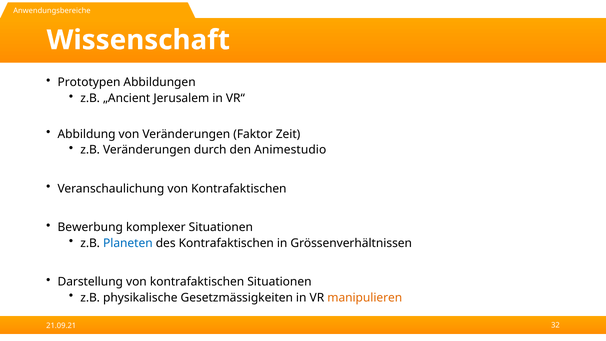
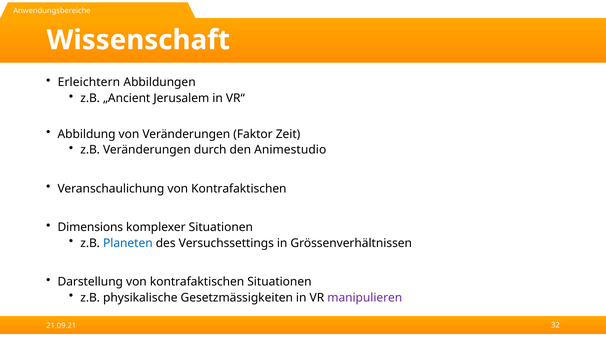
Prototypen: Prototypen -> Erleichtern
Bewerbung: Bewerbung -> Dimensions
des Kontrafaktischen: Kontrafaktischen -> Versuchssettings
manipulieren colour: orange -> purple
